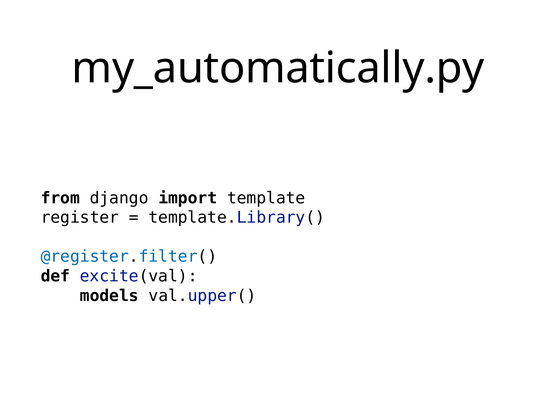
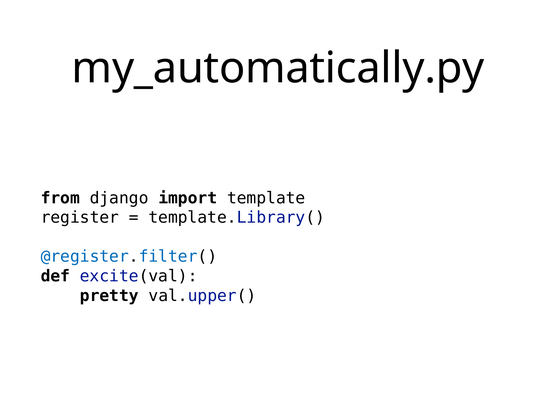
models: models -> pretty
